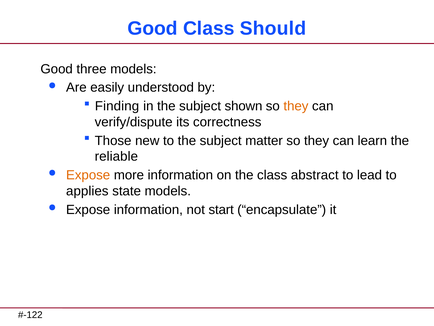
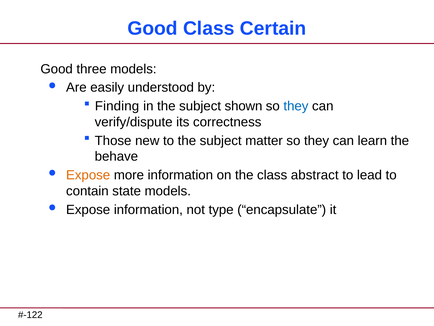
Should: Should -> Certain
they at (296, 106) colour: orange -> blue
reliable: reliable -> behave
applies: applies -> contain
start: start -> type
